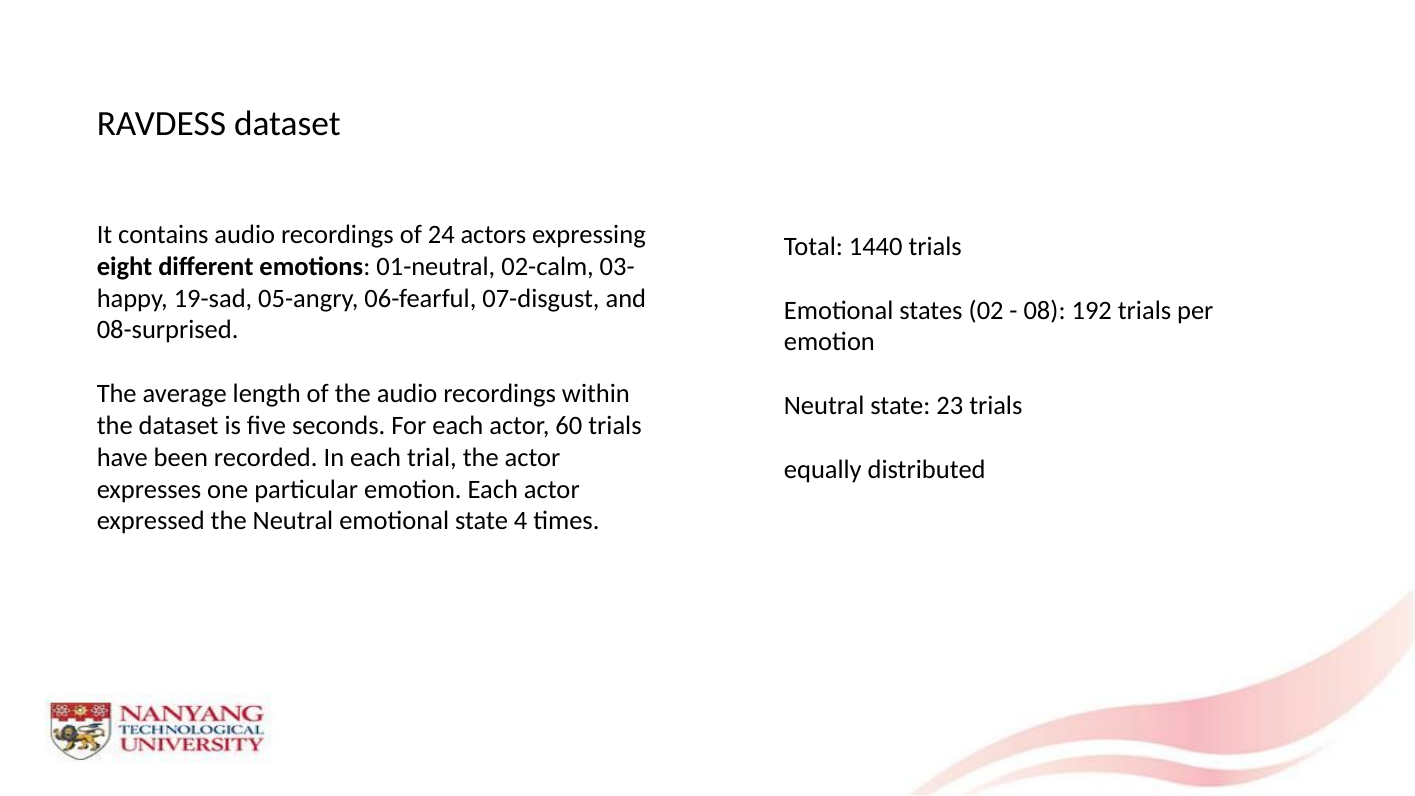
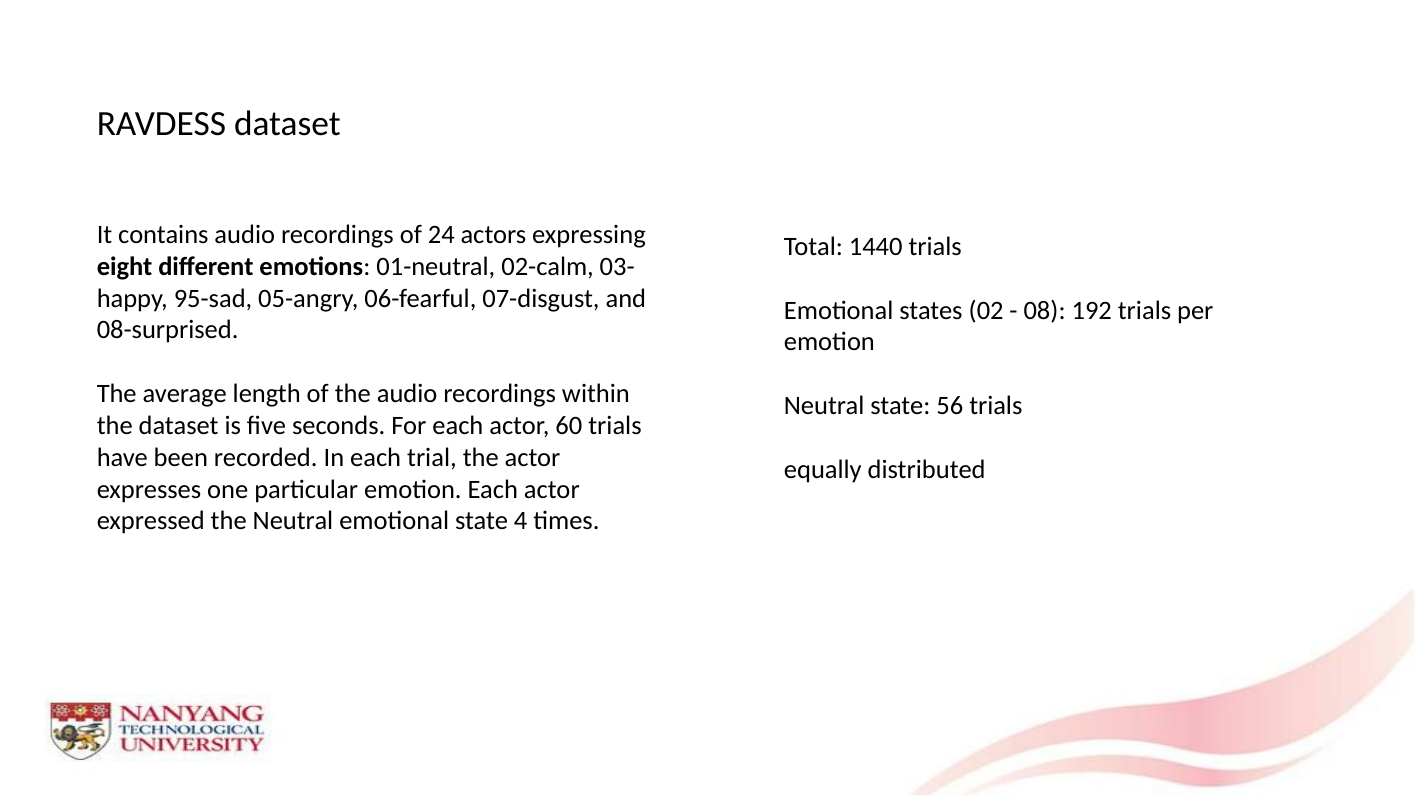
19-sad: 19-sad -> 95-sad
23: 23 -> 56
